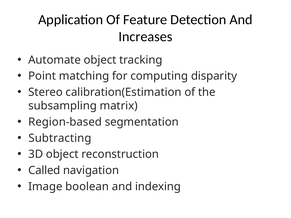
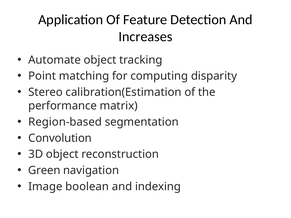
subsampling: subsampling -> performance
Subtracting: Subtracting -> Convolution
Called: Called -> Green
